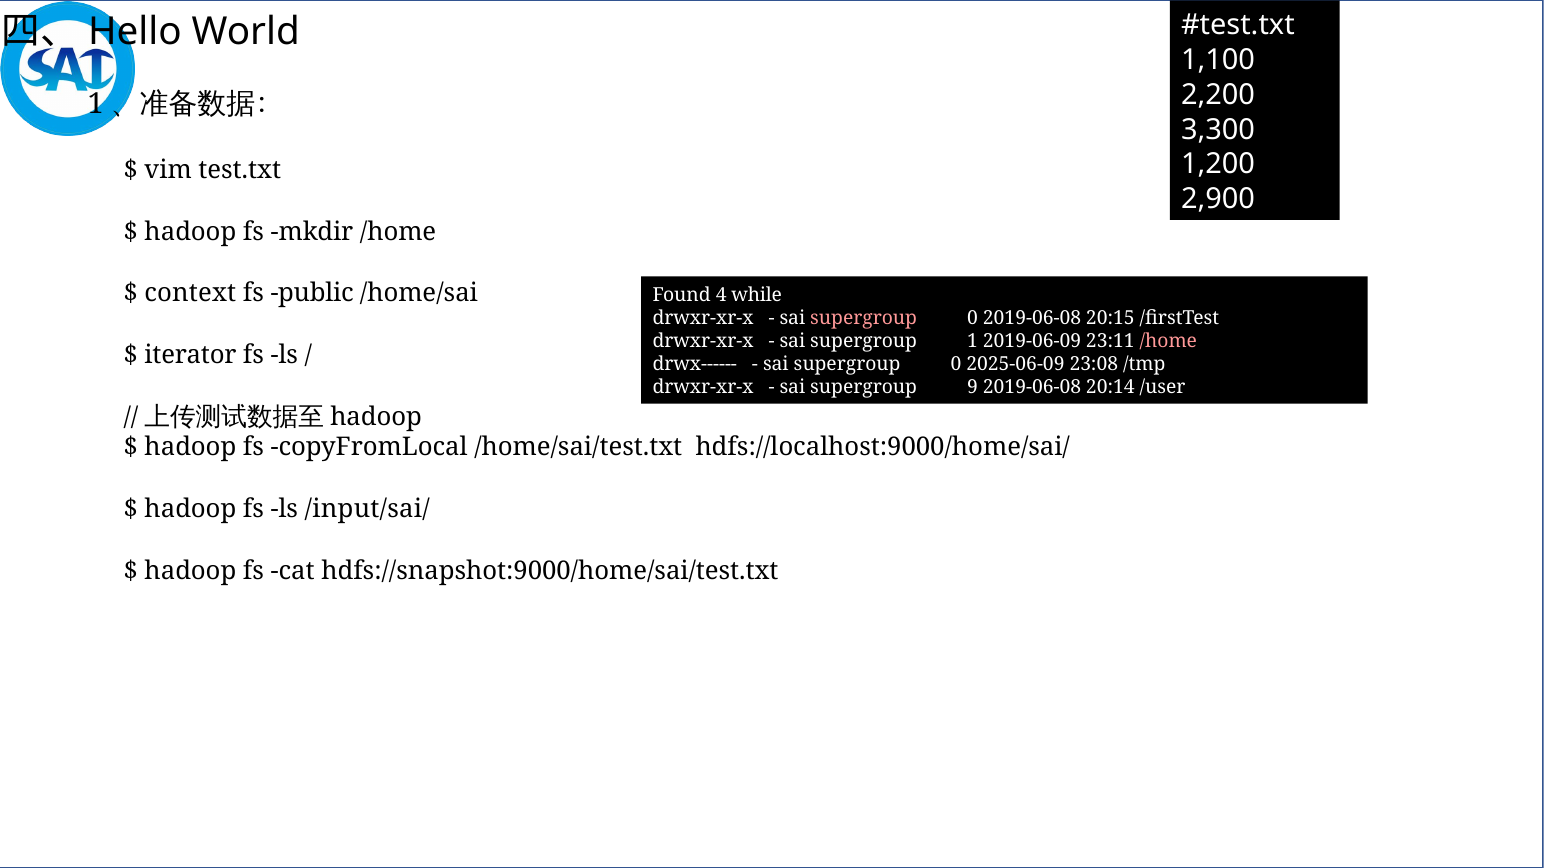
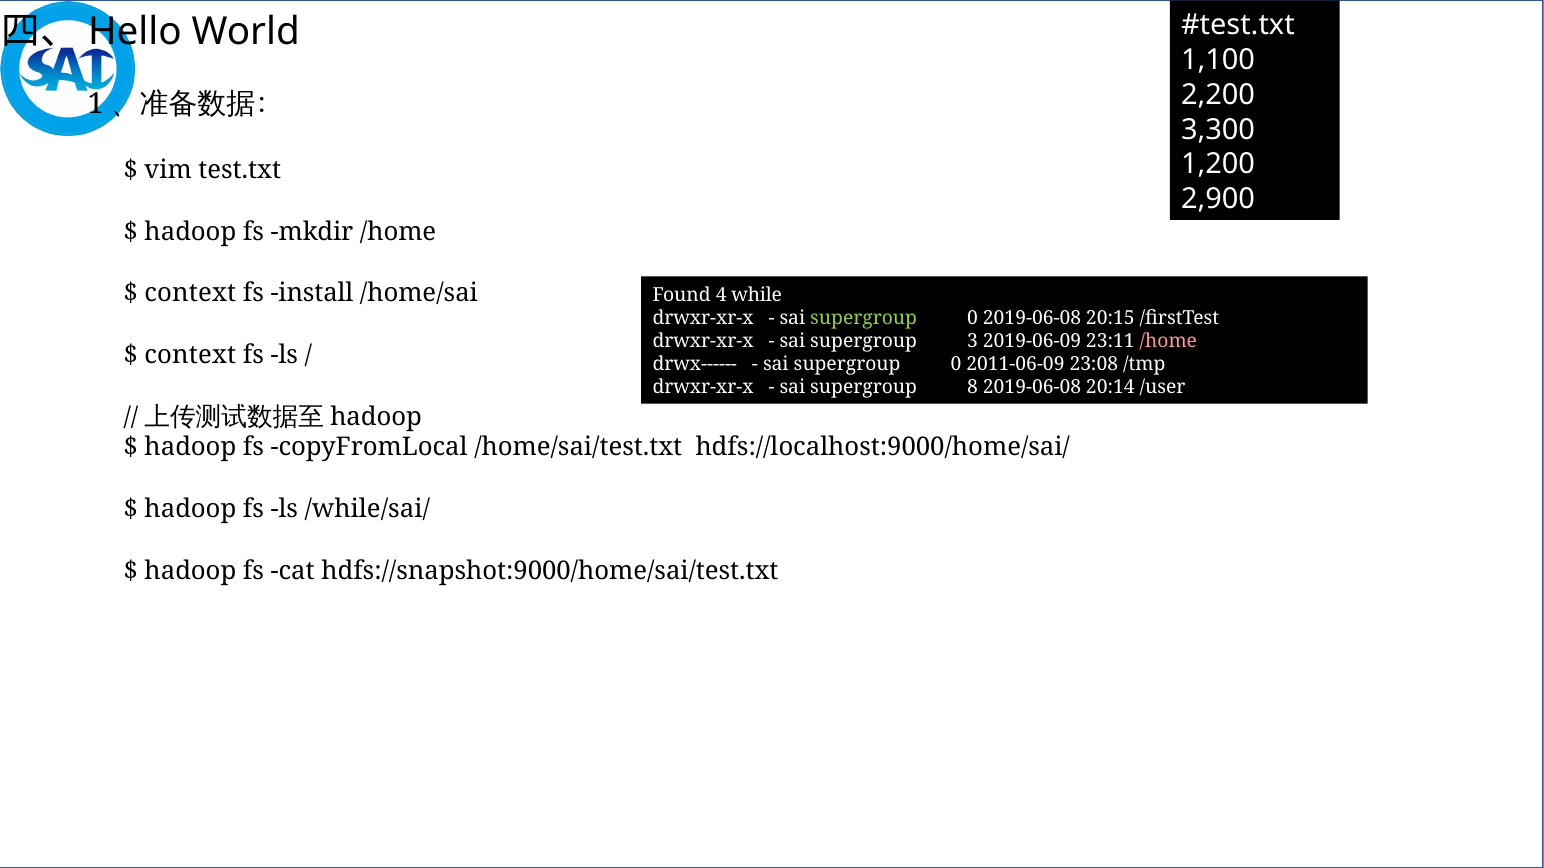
public: public -> install
supergroup at (864, 318) colour: pink -> light green
1: 1 -> 3
iterator at (190, 355): iterator -> context
2025-06-09: 2025-06-09 -> 2011-06-09
9: 9 -> 8
/input/sai/: /input/sai/ -> /while/sai/
